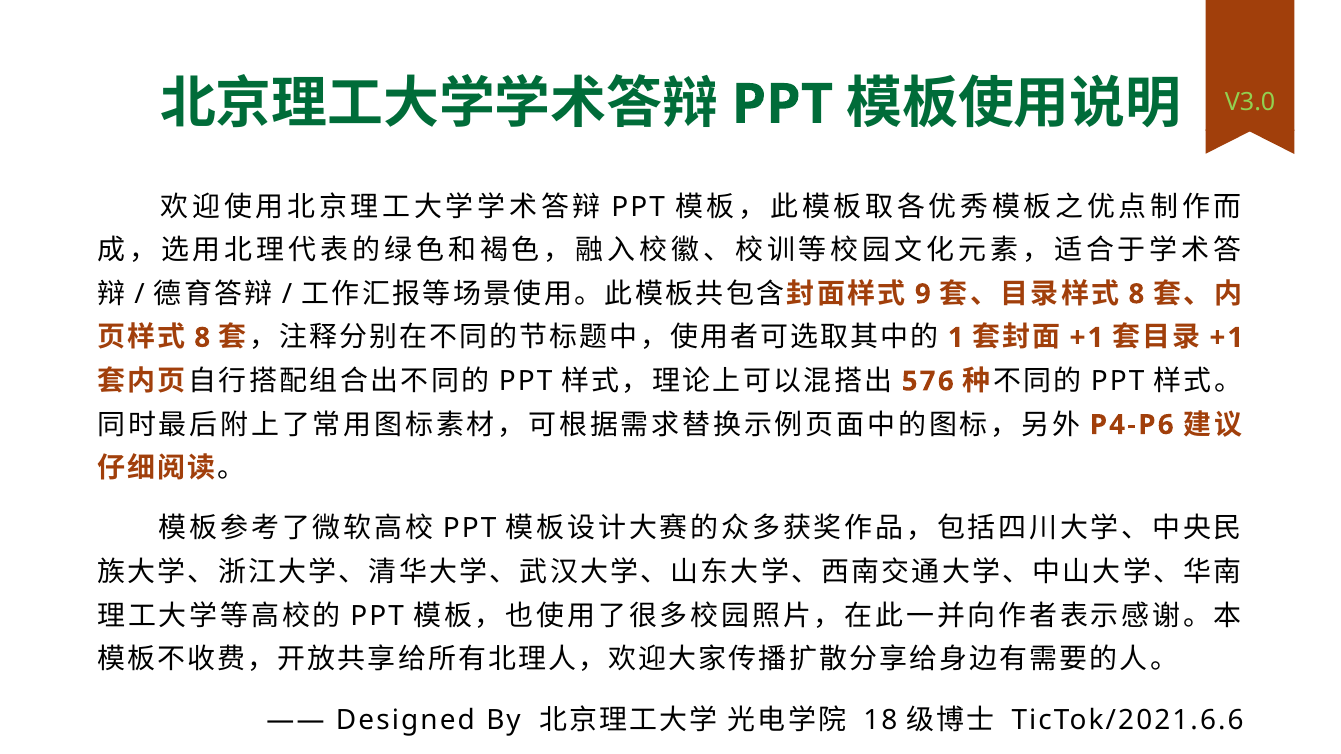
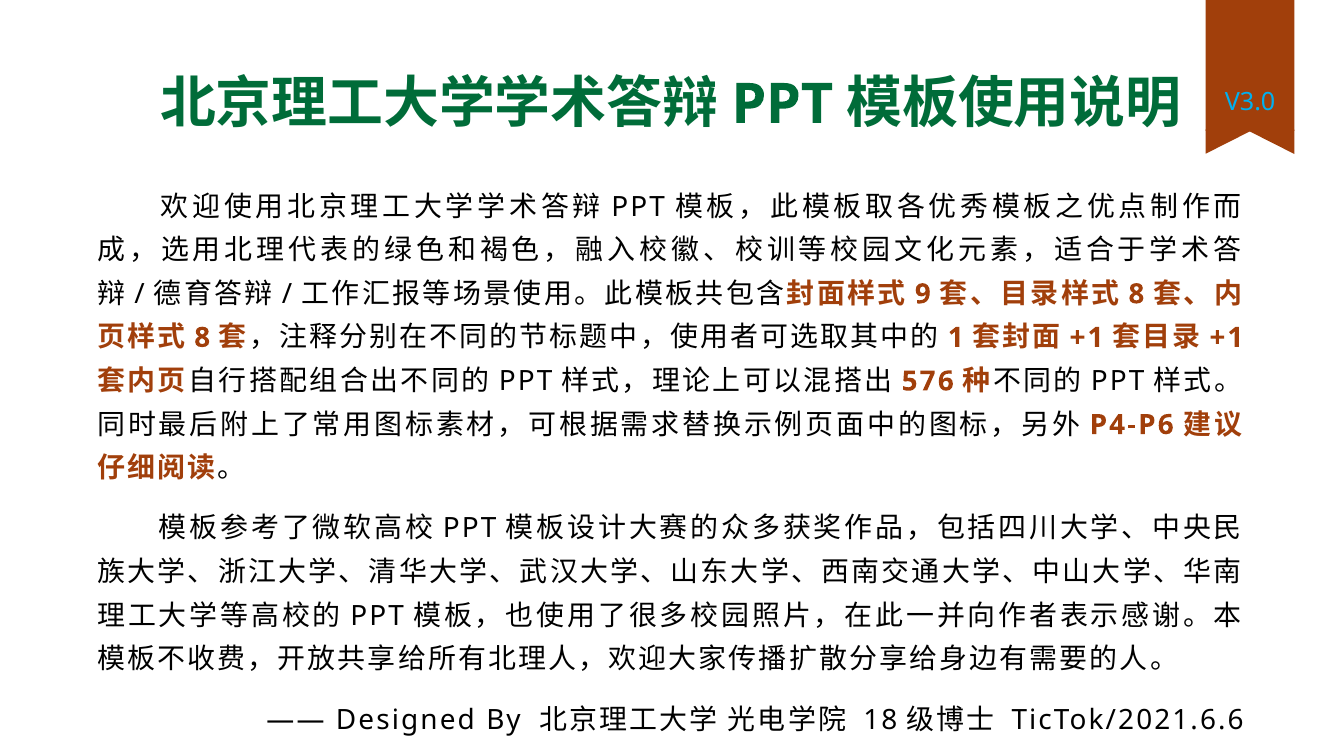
V3.0 colour: light green -> light blue
